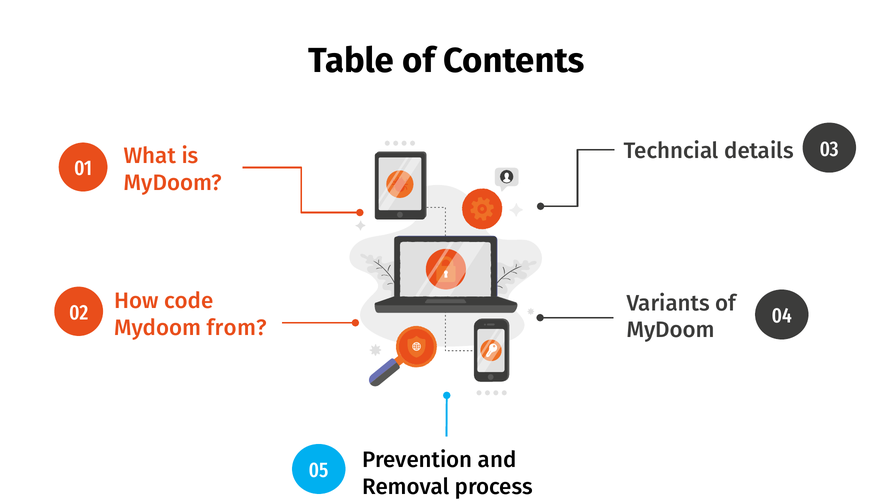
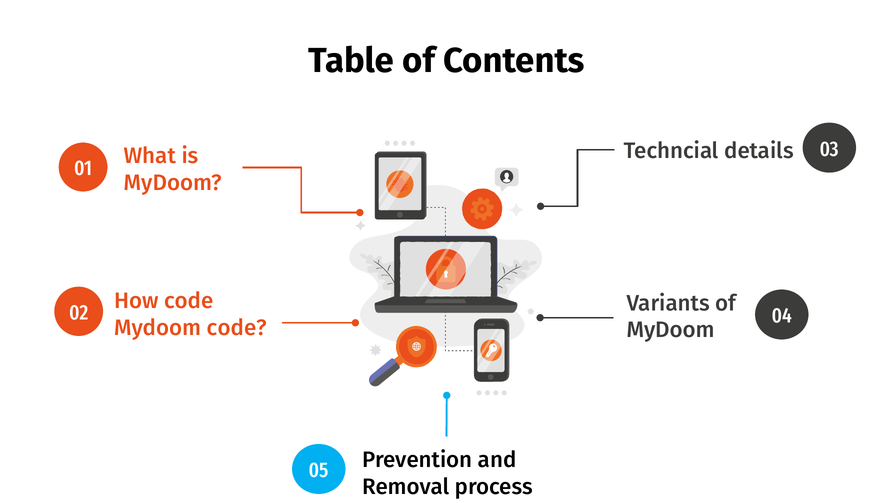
Mydoom from: from -> code
